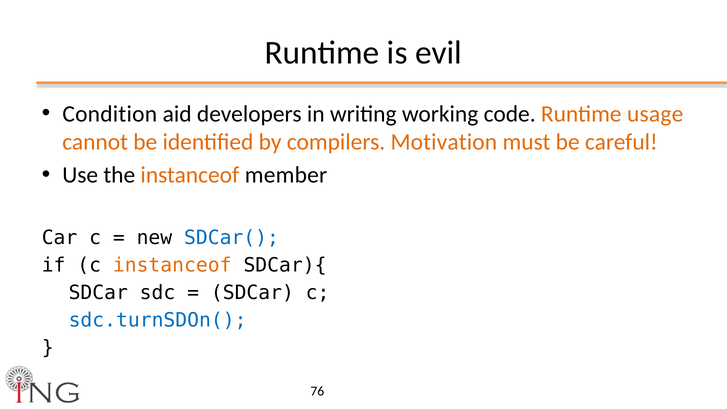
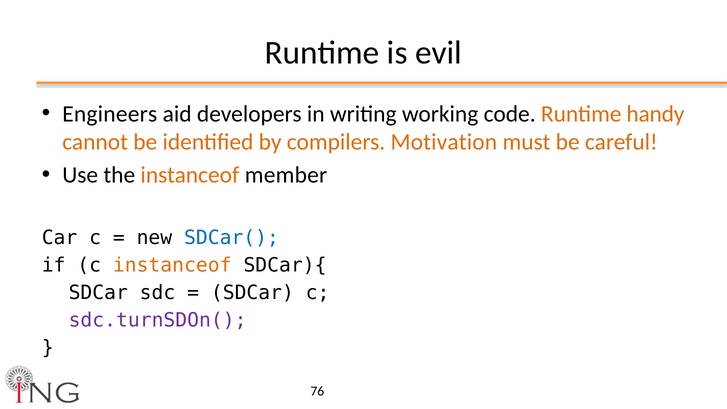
Condition: Condition -> Engineers
usage: usage -> handy
sdc.turnSDOn( colour: blue -> purple
